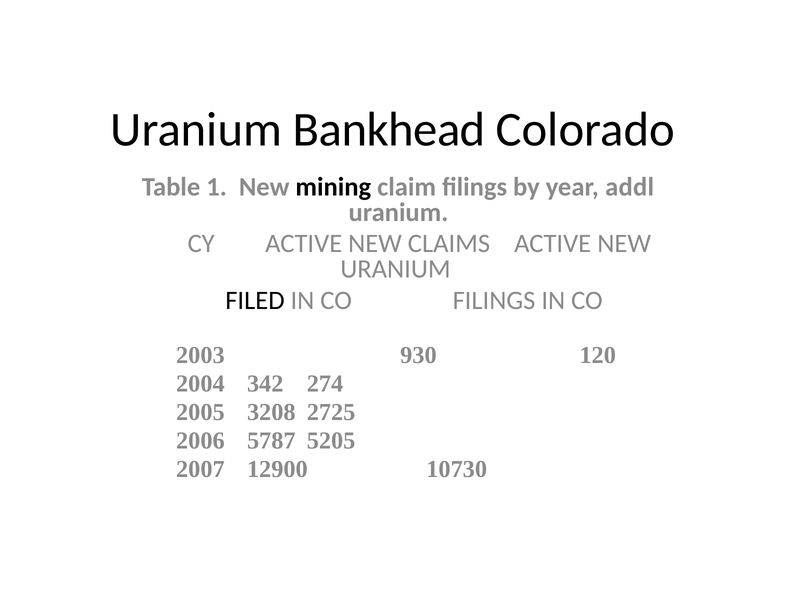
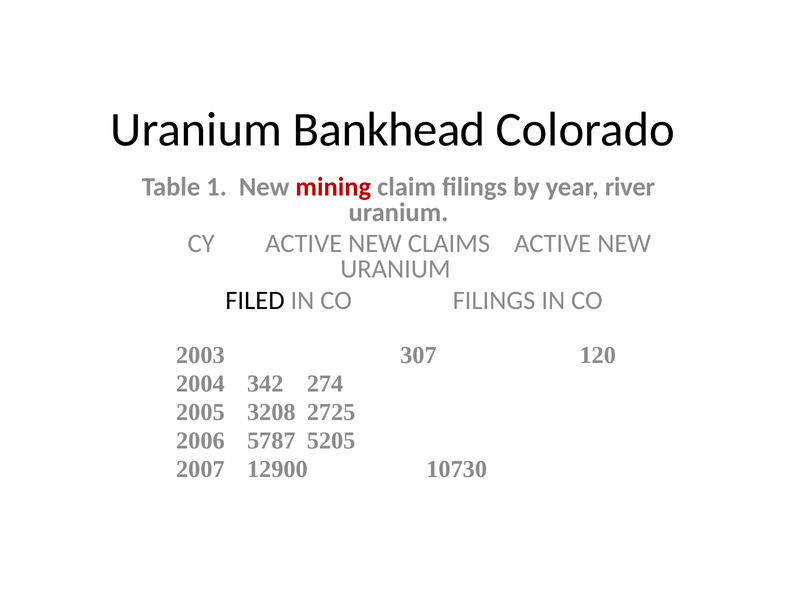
mining colour: black -> red
addl: addl -> river
930: 930 -> 307
